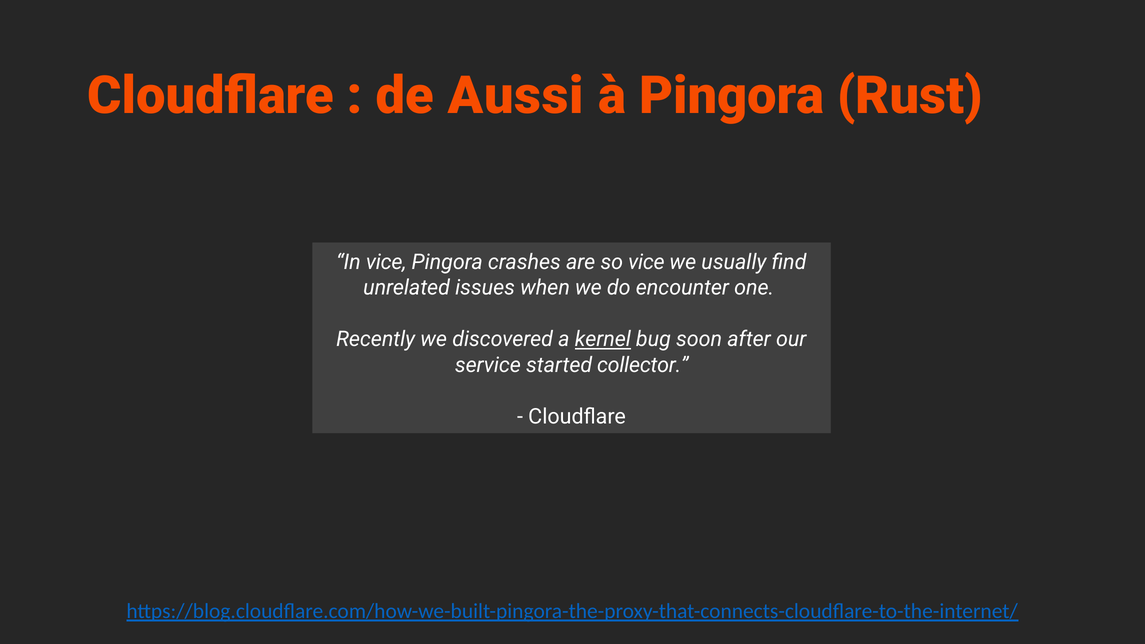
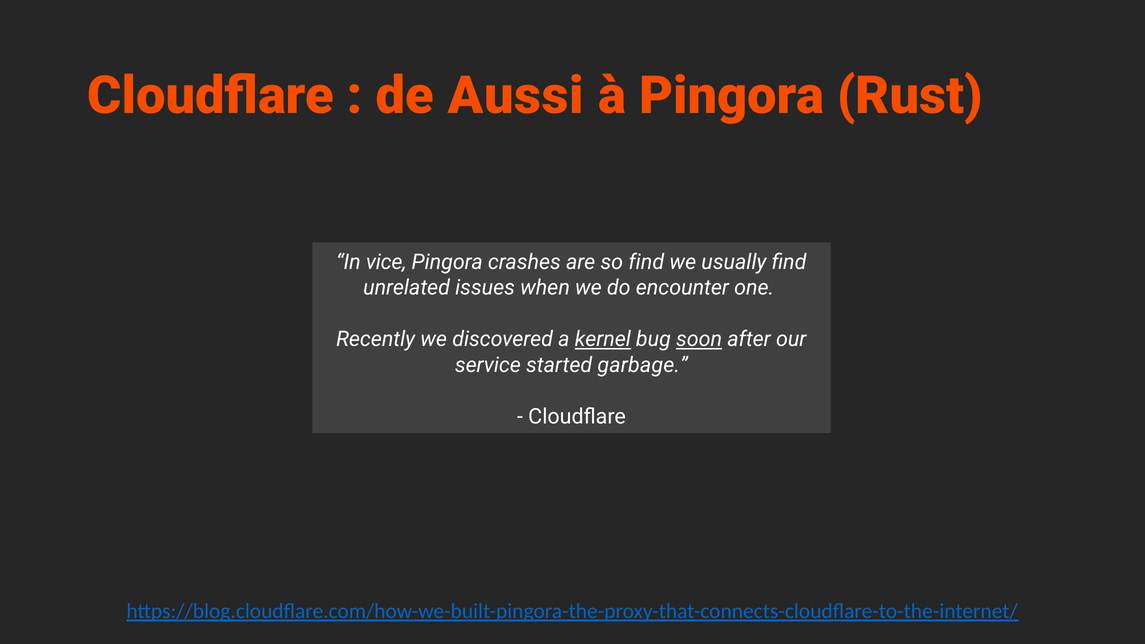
so vice: vice -> find
soon underline: none -> present
collector: collector -> garbage
